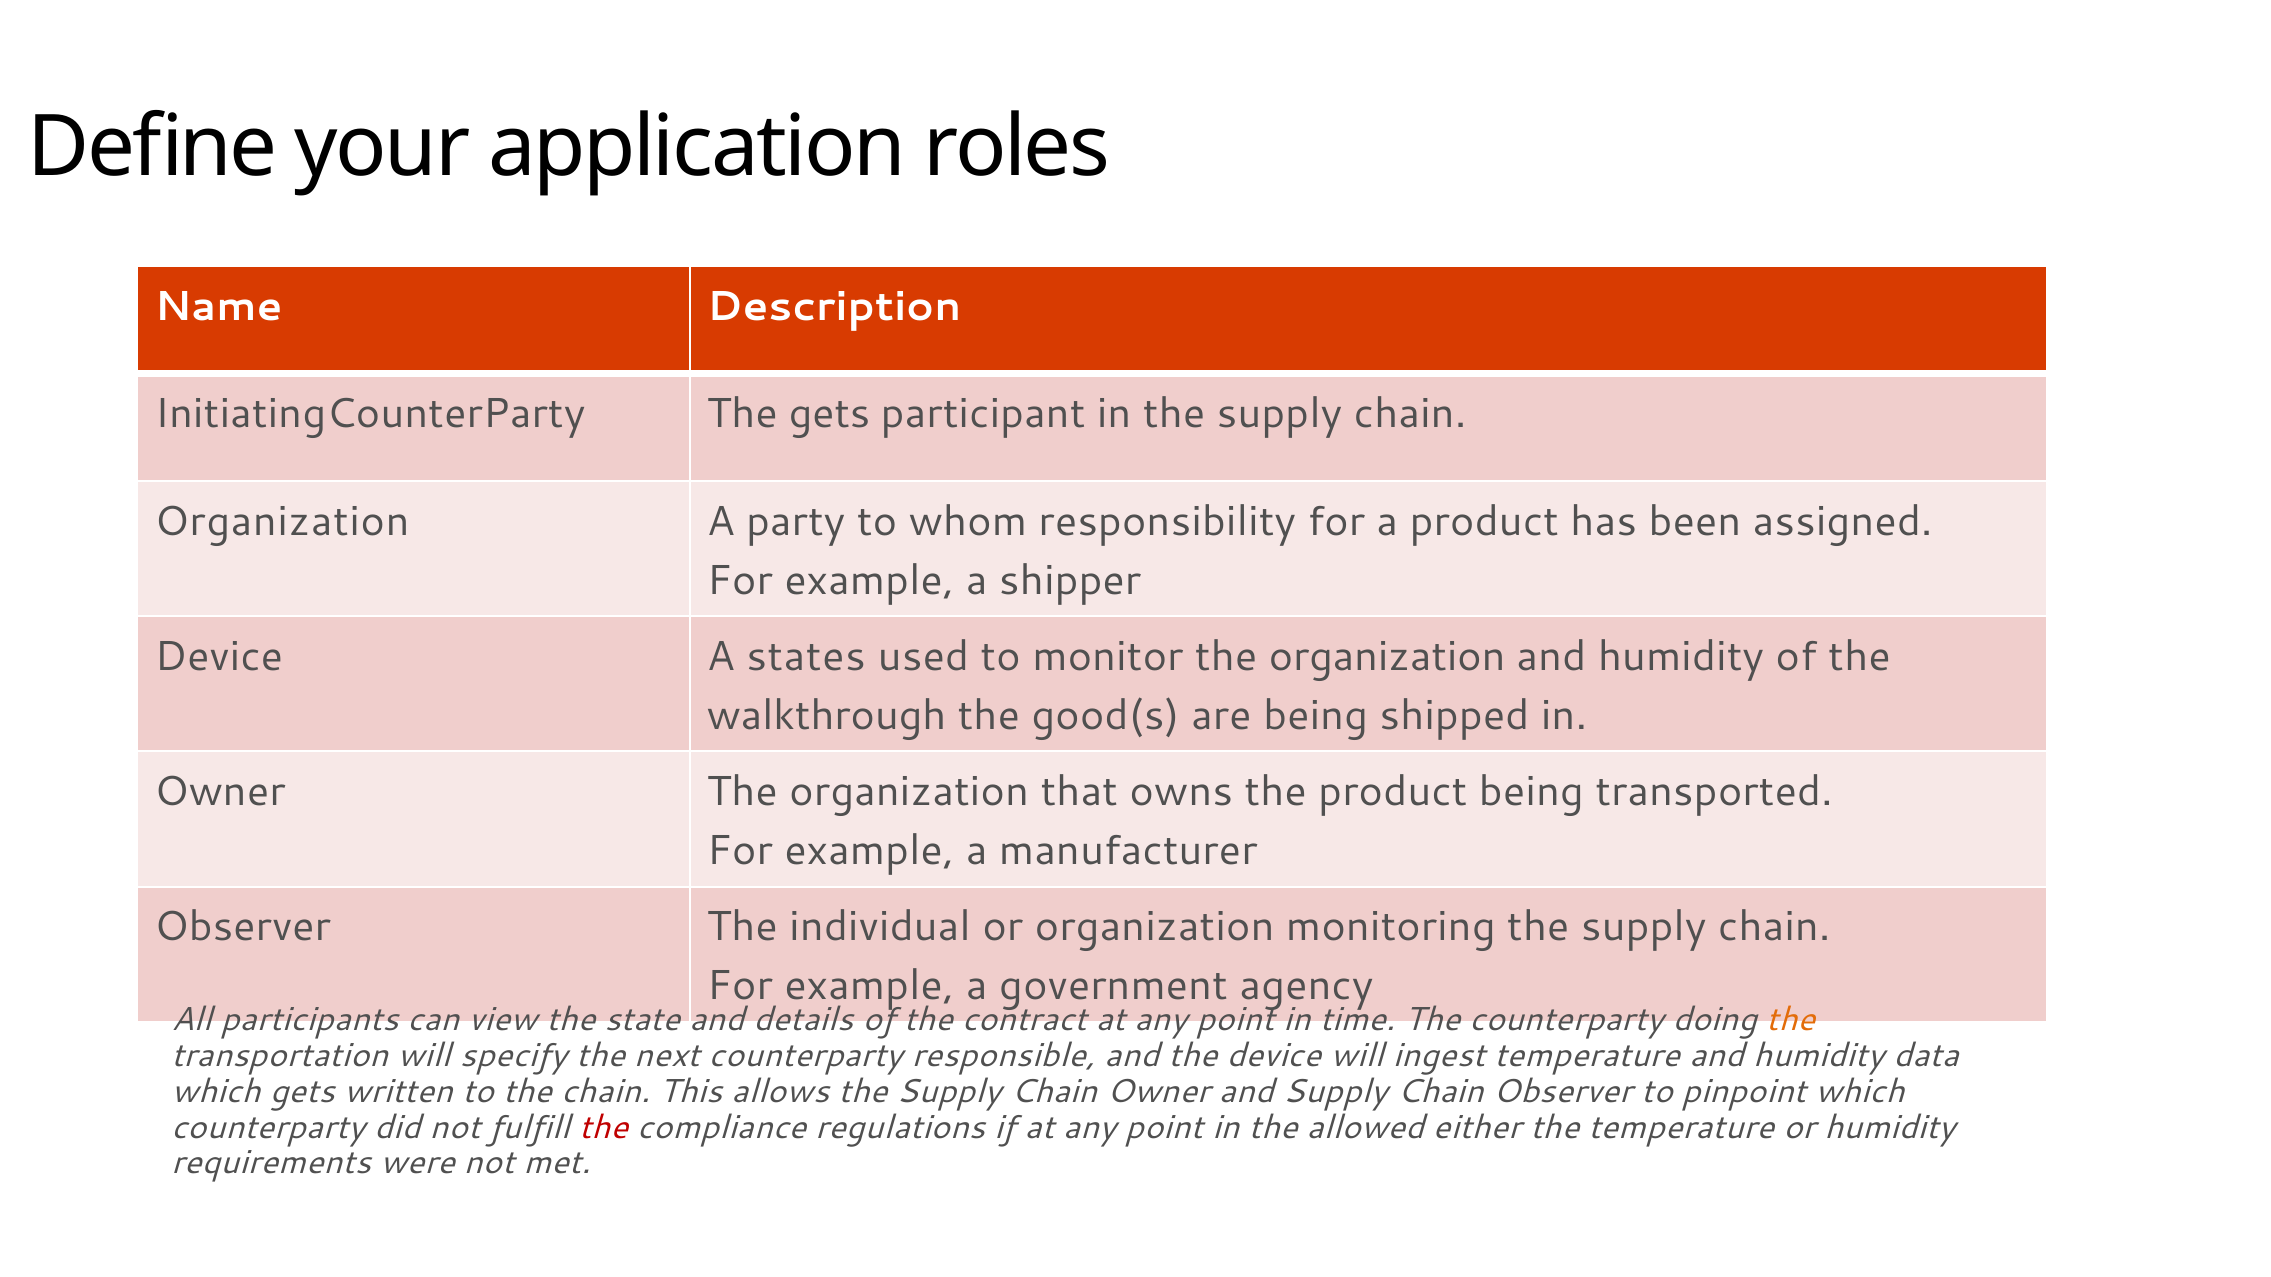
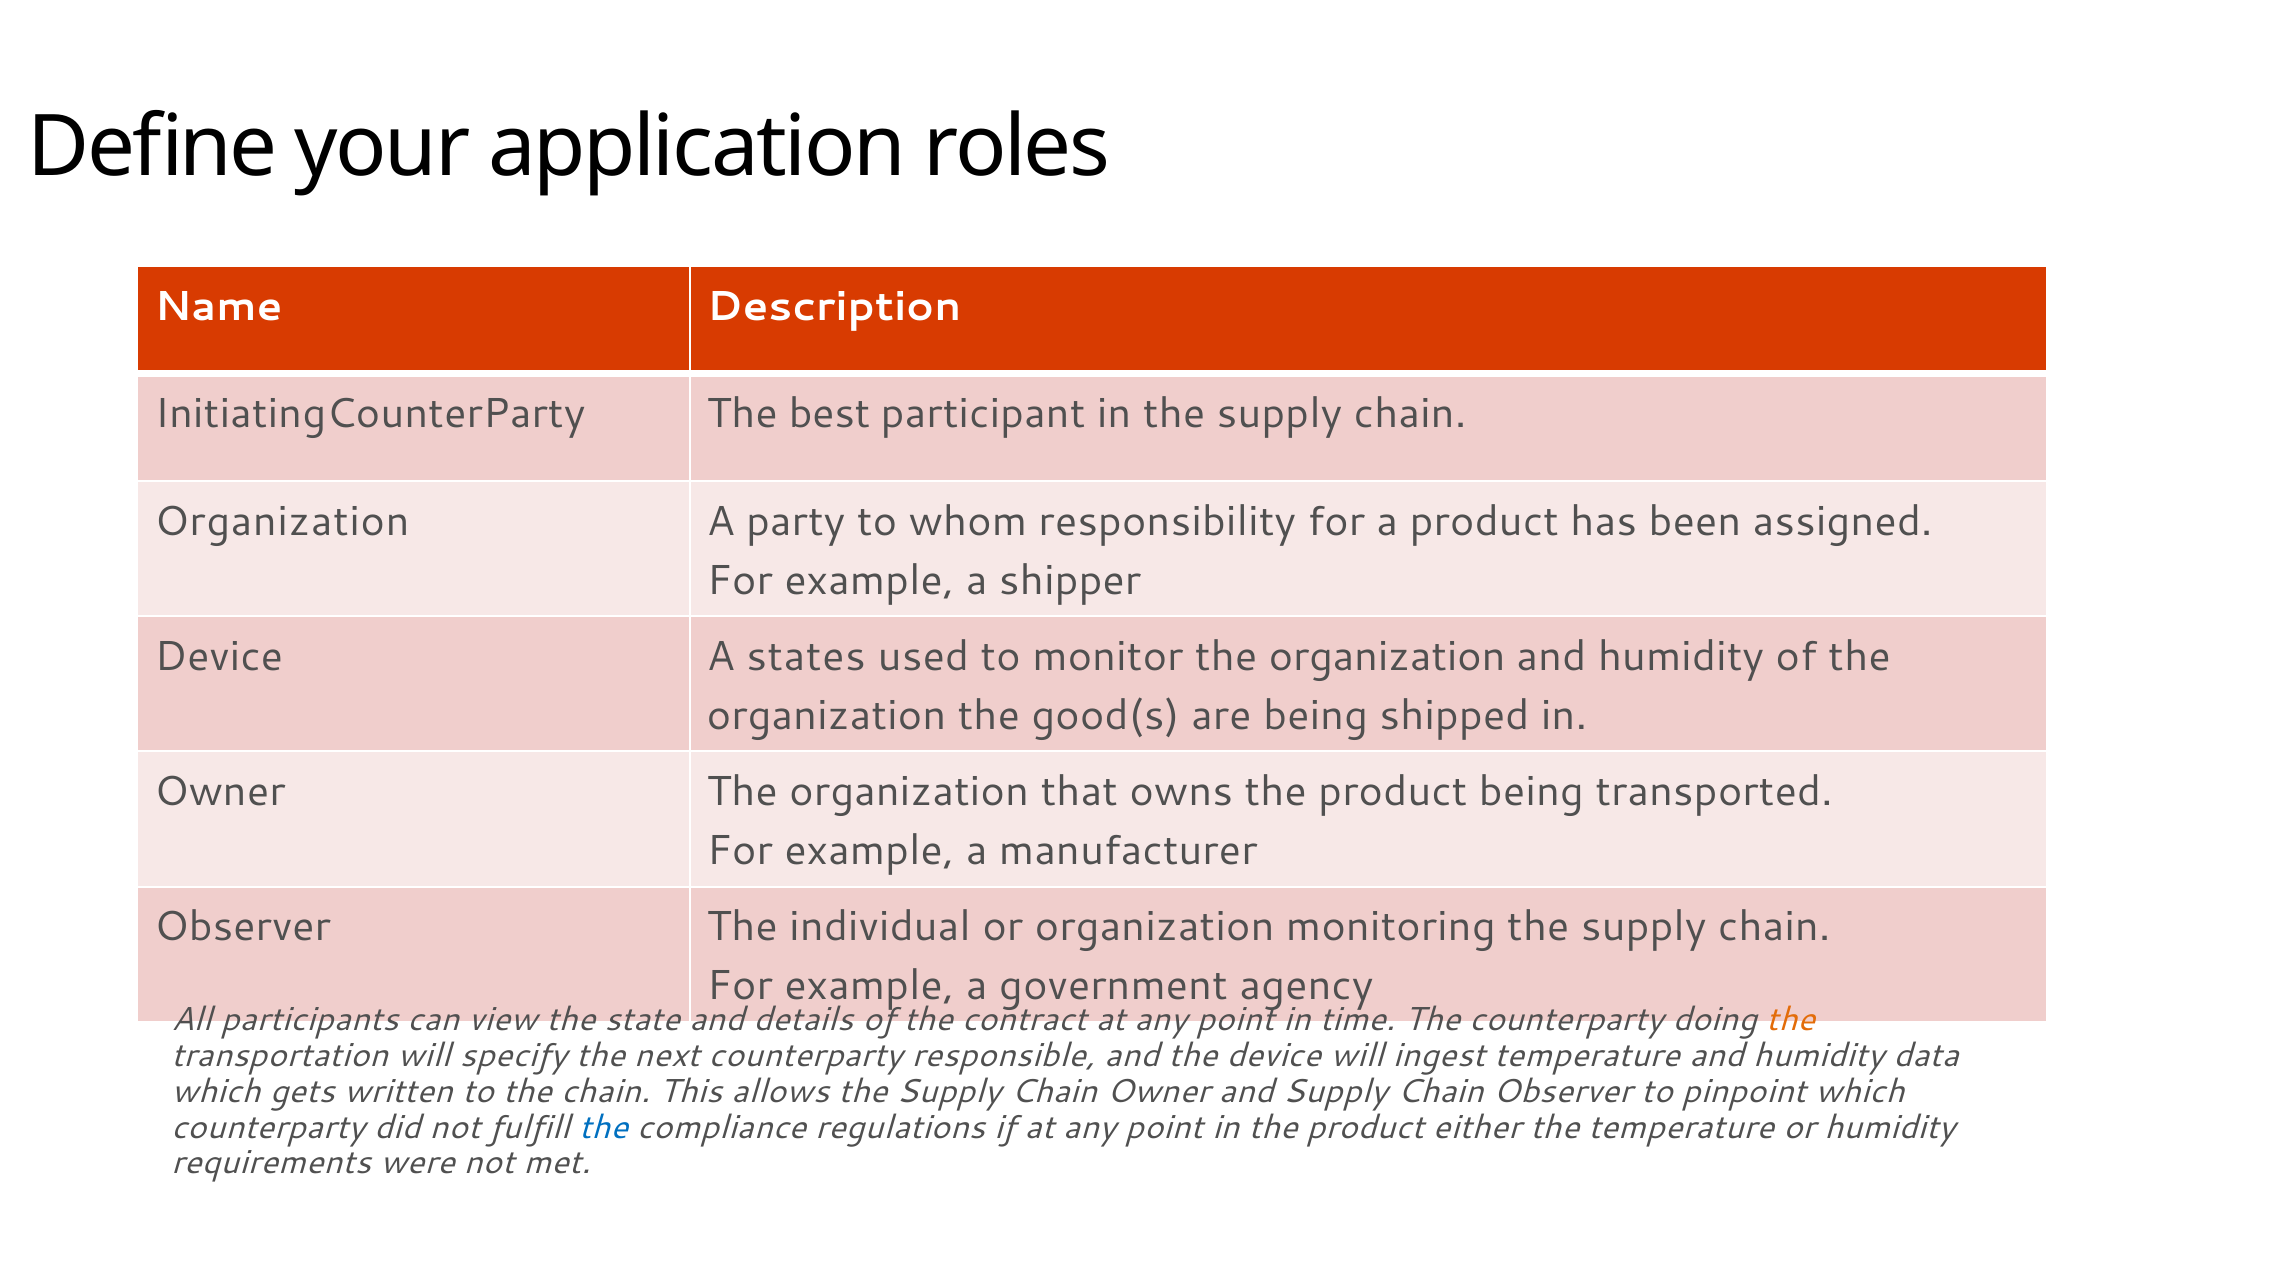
The gets: gets -> best
walkthrough at (827, 716): walkthrough -> organization
the at (604, 1127) colour: red -> blue
in the allowed: allowed -> product
